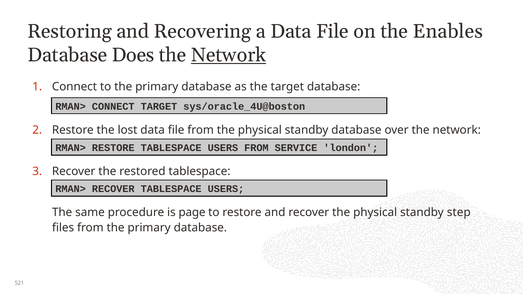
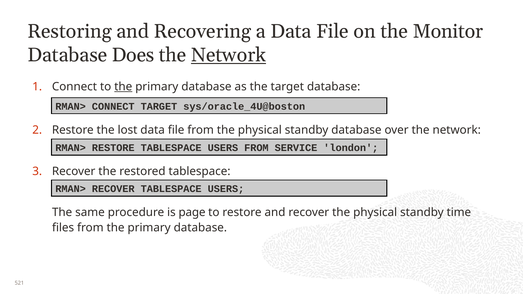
Enables: Enables -> Monitor
the at (123, 87) underline: none -> present
step: step -> time
